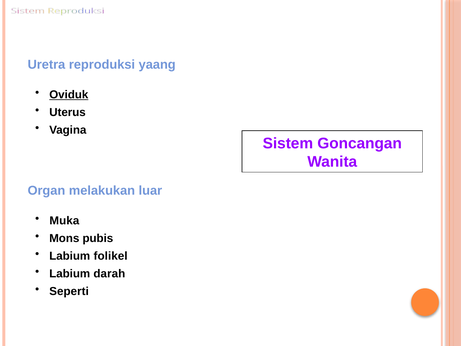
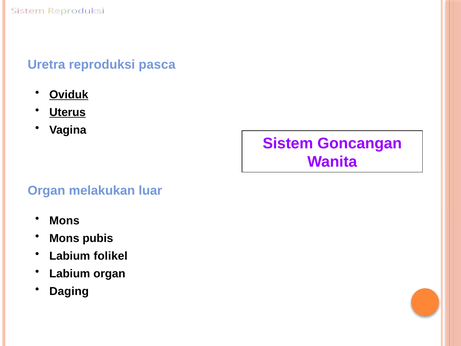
yaang: yaang -> pasca
Uterus underline: none -> present
Muka at (64, 220): Muka -> Mons
Labium darah: darah -> organ
Seperti: Seperti -> Daging
